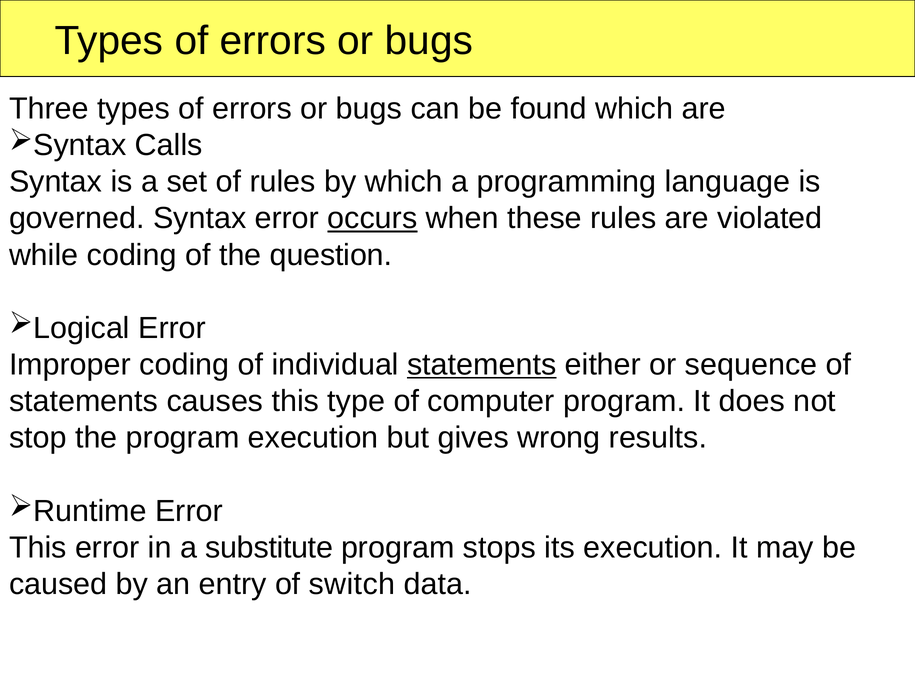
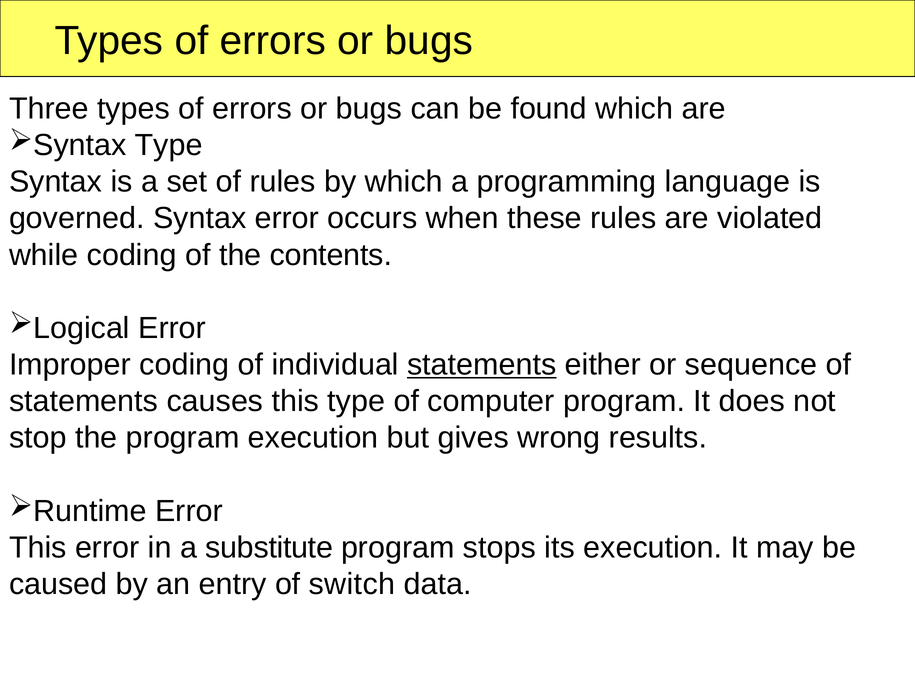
Calls at (169, 145): Calls -> Type
occurs underline: present -> none
question: question -> contents
